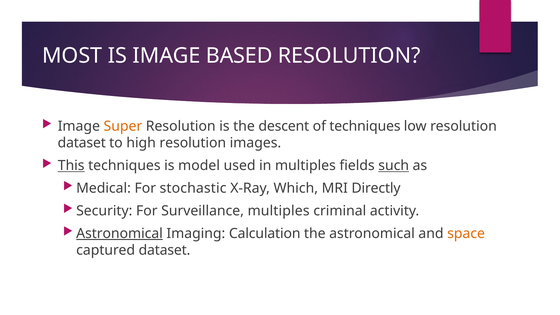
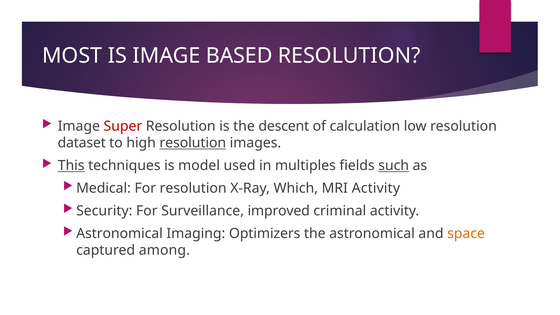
Super colour: orange -> red
of techniques: techniques -> calculation
resolution at (193, 143) underline: none -> present
For stochastic: stochastic -> resolution
MRI Directly: Directly -> Activity
Surveillance multiples: multiples -> improved
Astronomical at (119, 234) underline: present -> none
Calculation: Calculation -> Optimizers
captured dataset: dataset -> among
